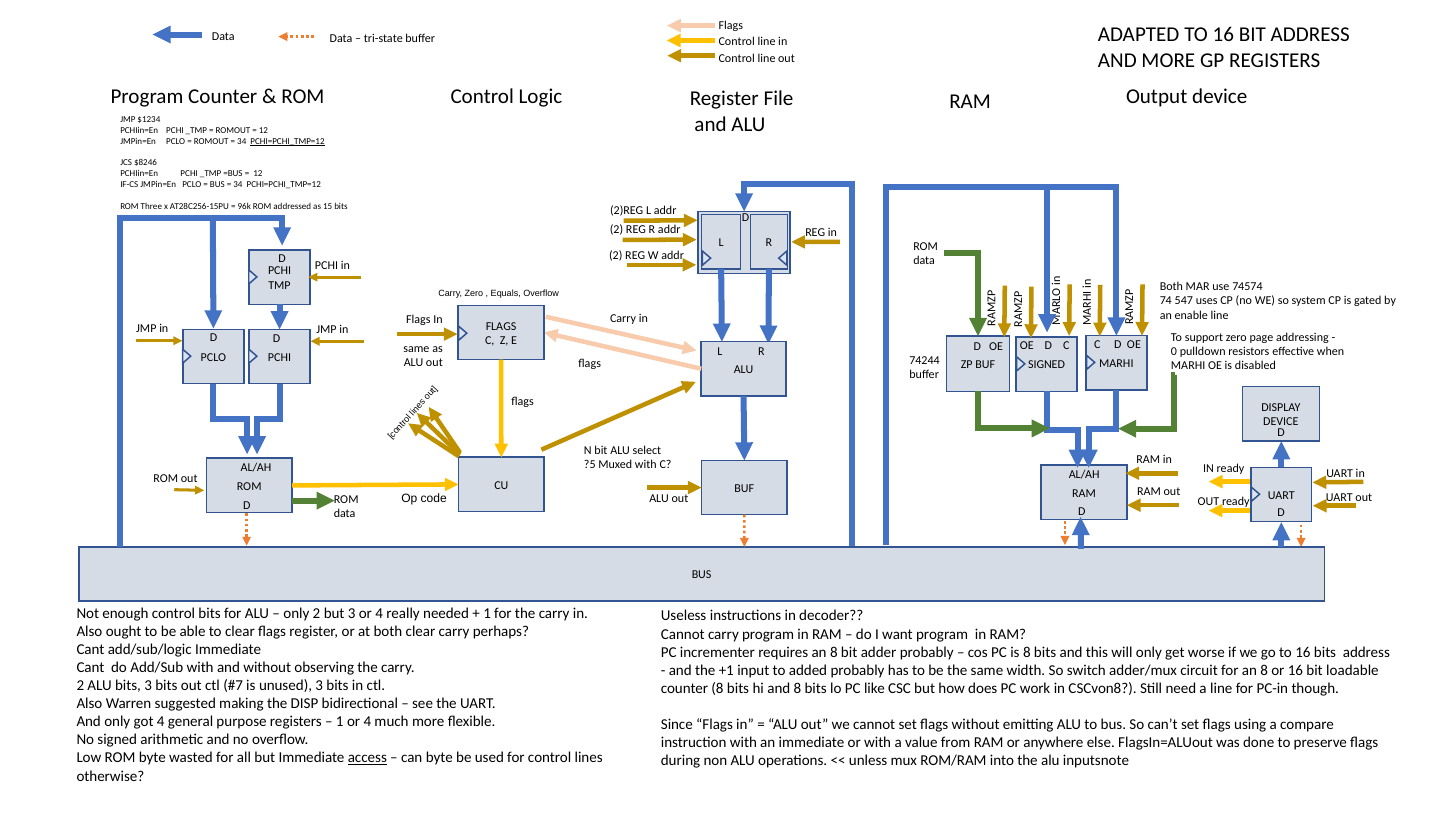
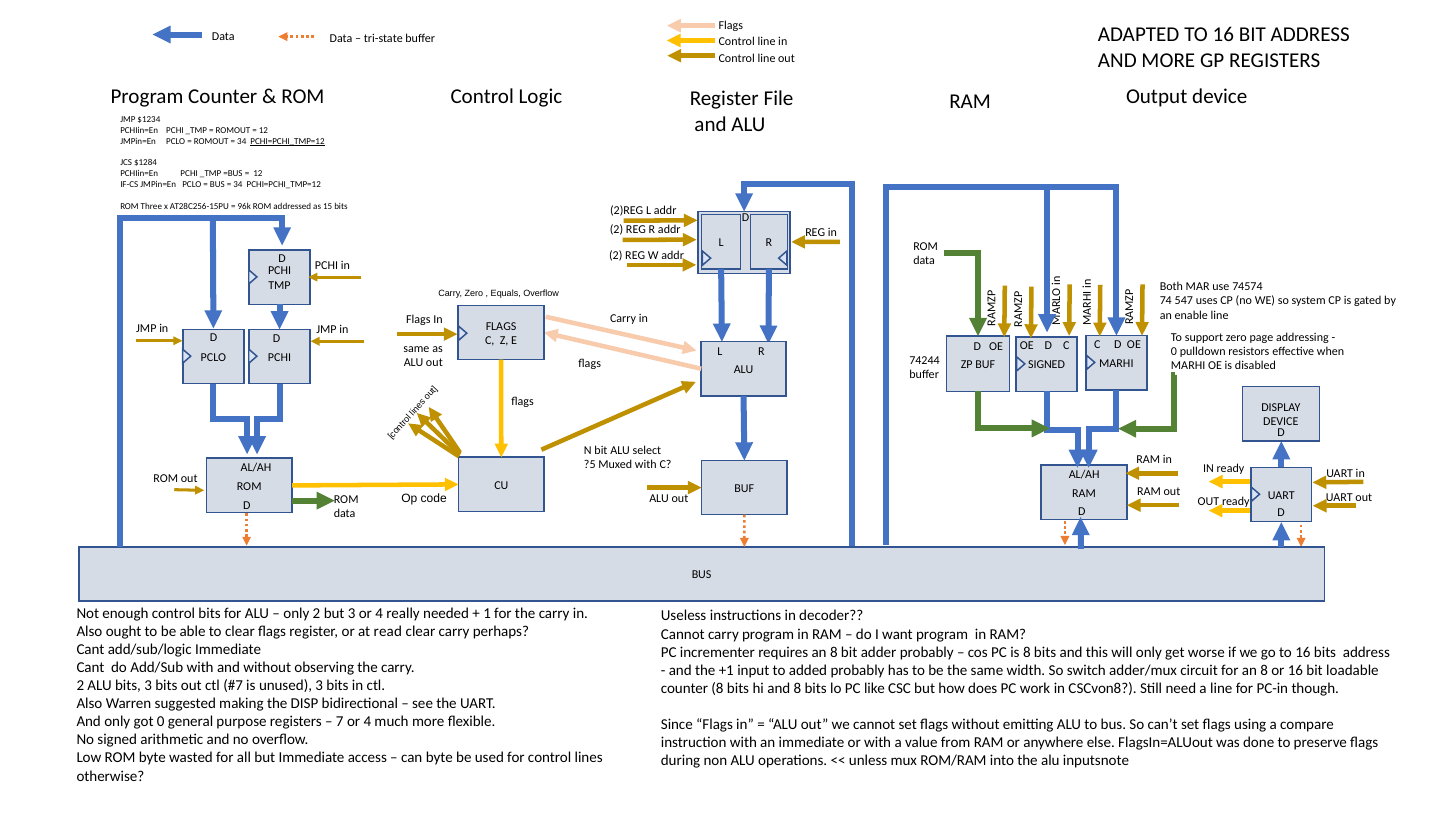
$8246: $8246 -> $1284
at both: both -> read
got 4: 4 -> 0
1 at (340, 722): 1 -> 7
access underline: present -> none
